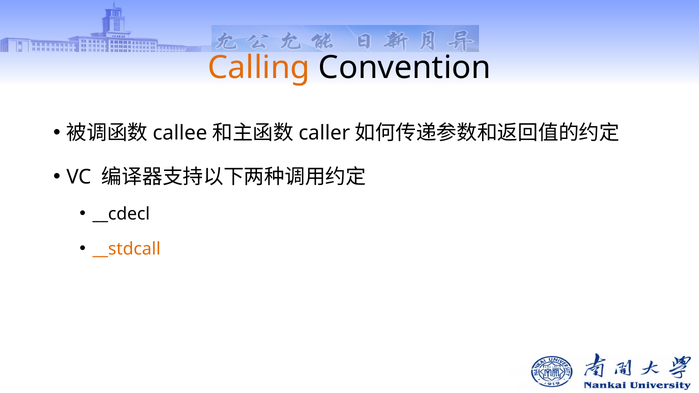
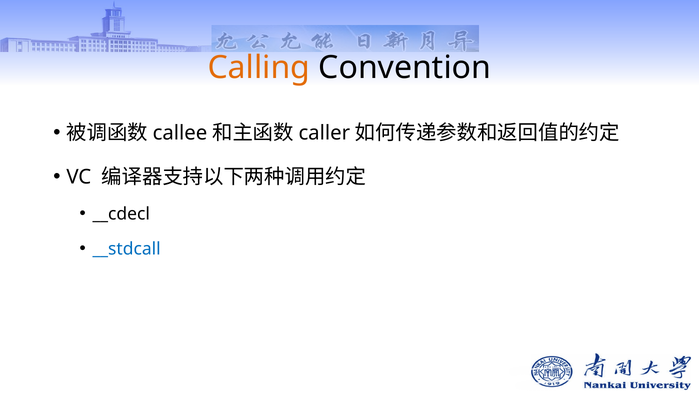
__stdcall colour: orange -> blue
